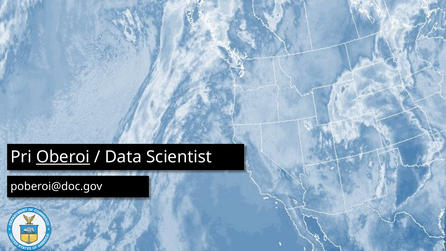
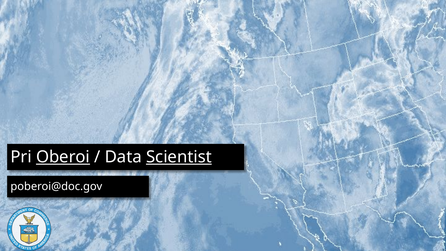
Scientist underline: none -> present
